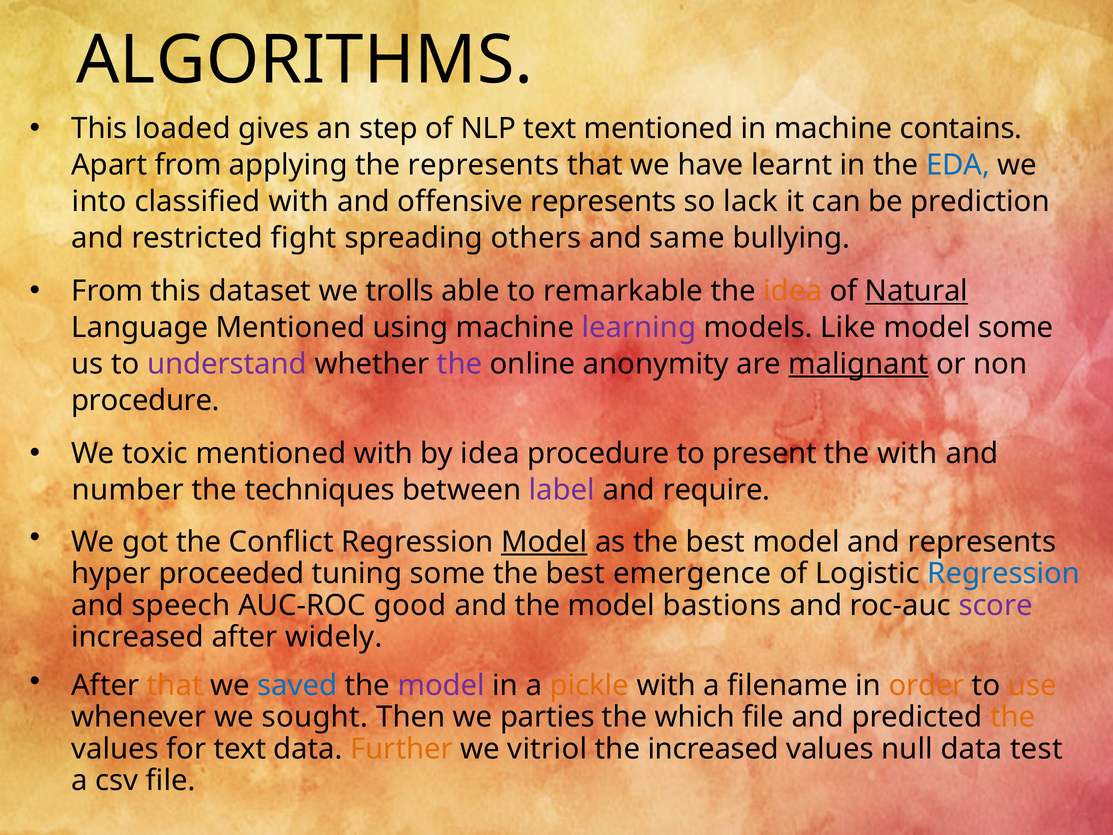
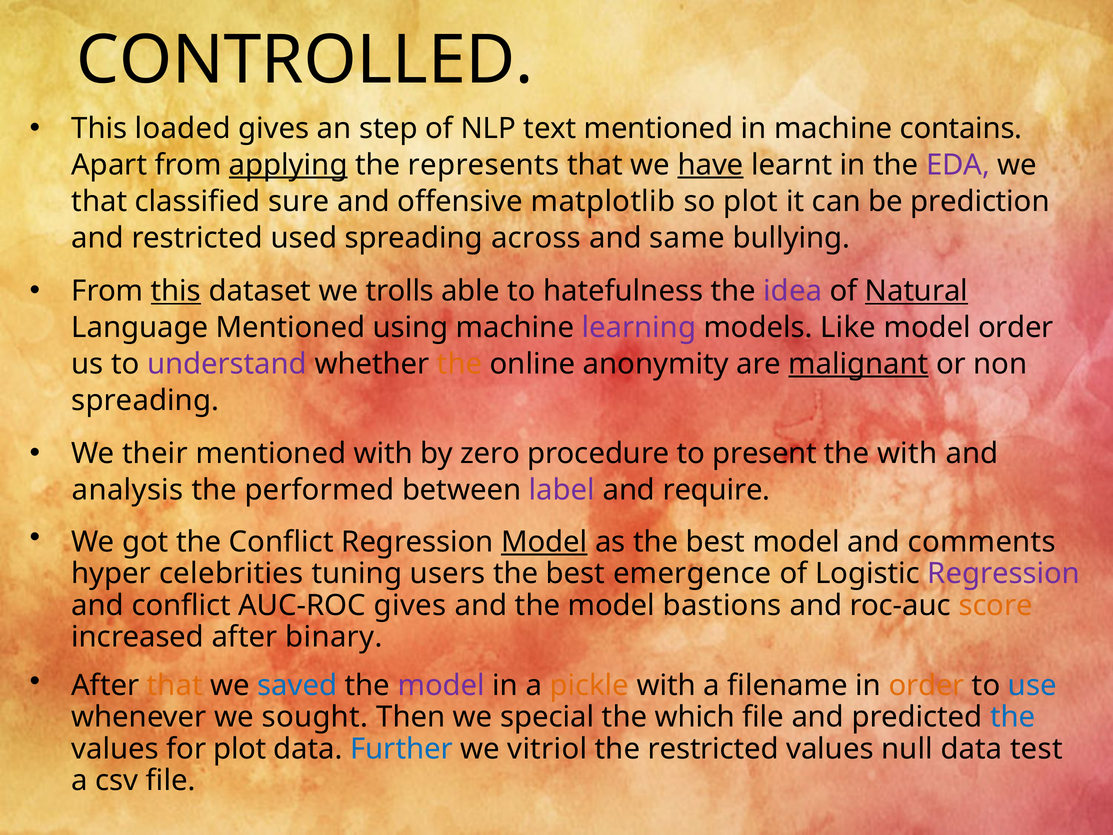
ALGORITHMS: ALGORITHMS -> CONTROLLED
applying underline: none -> present
have underline: none -> present
EDA colour: blue -> purple
into at (99, 201): into -> that
classified with: with -> sure
offensive represents: represents -> matplotlib
so lack: lack -> plot
fight: fight -> used
others: others -> across
this at (176, 291) underline: none -> present
remarkable: remarkable -> hatefulness
idea at (793, 291) colour: orange -> purple
model some: some -> order
the at (460, 364) colour: purple -> orange
procedure at (146, 400): procedure -> spreading
toxic: toxic -> their
by idea: idea -> zero
number: number -> analysis
techniques: techniques -> performed
and represents: represents -> comments
proceeded: proceeded -> celebrities
tuning some: some -> users
Regression at (1004, 573) colour: blue -> purple
and speech: speech -> conflict
AUC-ROC good: good -> gives
score colour: purple -> orange
widely: widely -> binary
use colour: orange -> blue
parties: parties -> special
the at (1013, 717) colour: orange -> blue
for text: text -> plot
Further colour: orange -> blue
the increased: increased -> restricted
